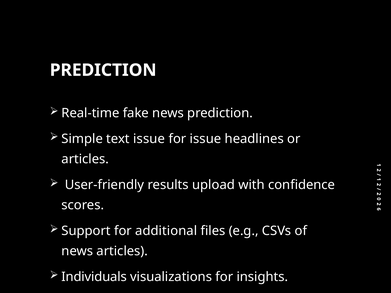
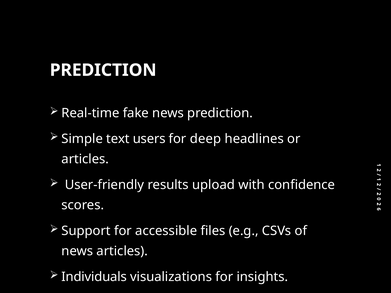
text issue: issue -> users
for issue: issue -> deep
additional: additional -> accessible
